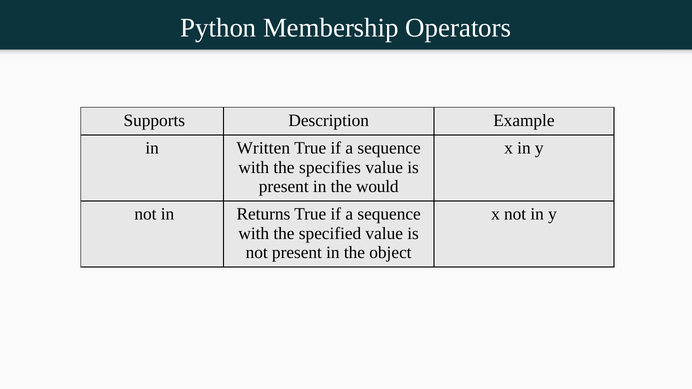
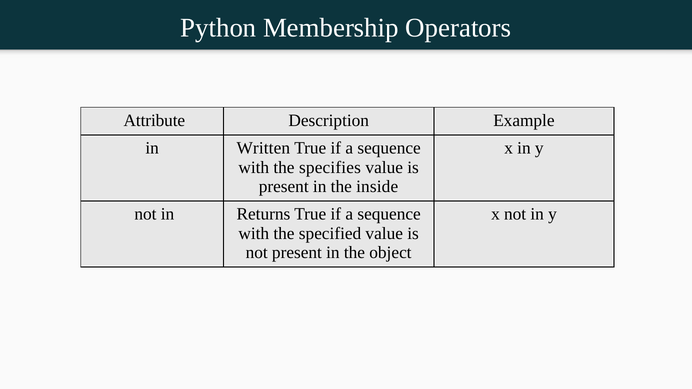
Supports: Supports -> Attribute
would: would -> inside
